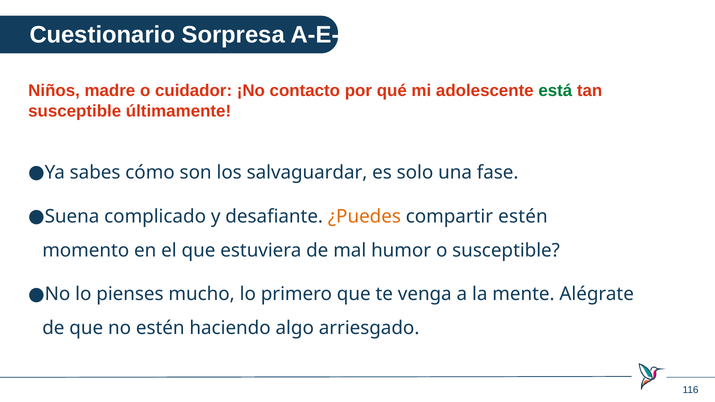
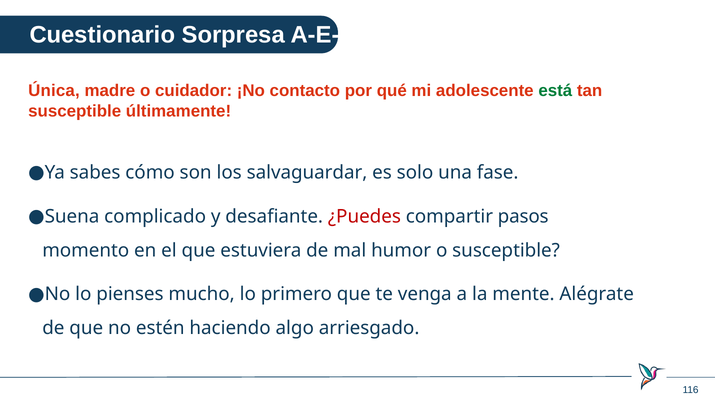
Niños: Niños -> Única
¿Puedes colour: orange -> red
compartir estén: estén -> pasos
